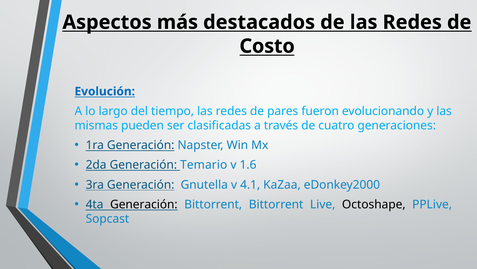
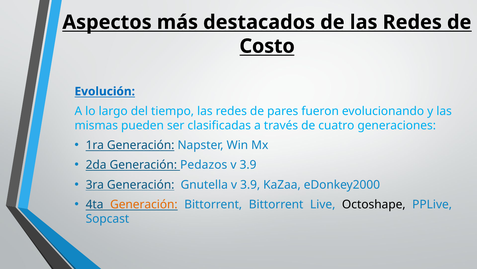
Temario: Temario -> Pedazos
1.6 at (248, 165): 1.6 -> 3.9
Gnutella v 4.1: 4.1 -> 3.9
Generación at (144, 204) colour: black -> orange
